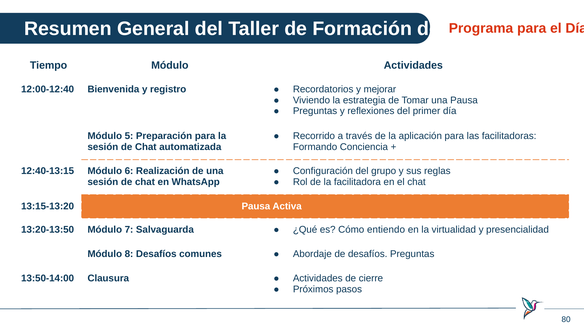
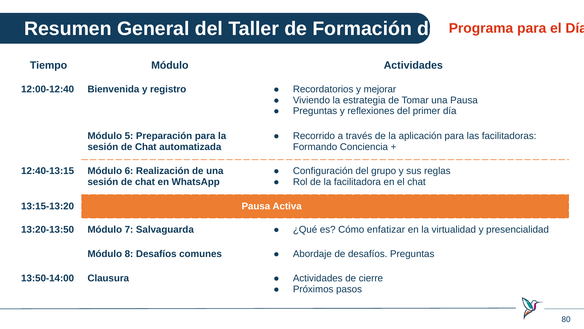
entiendo: entiendo -> enfatizar
